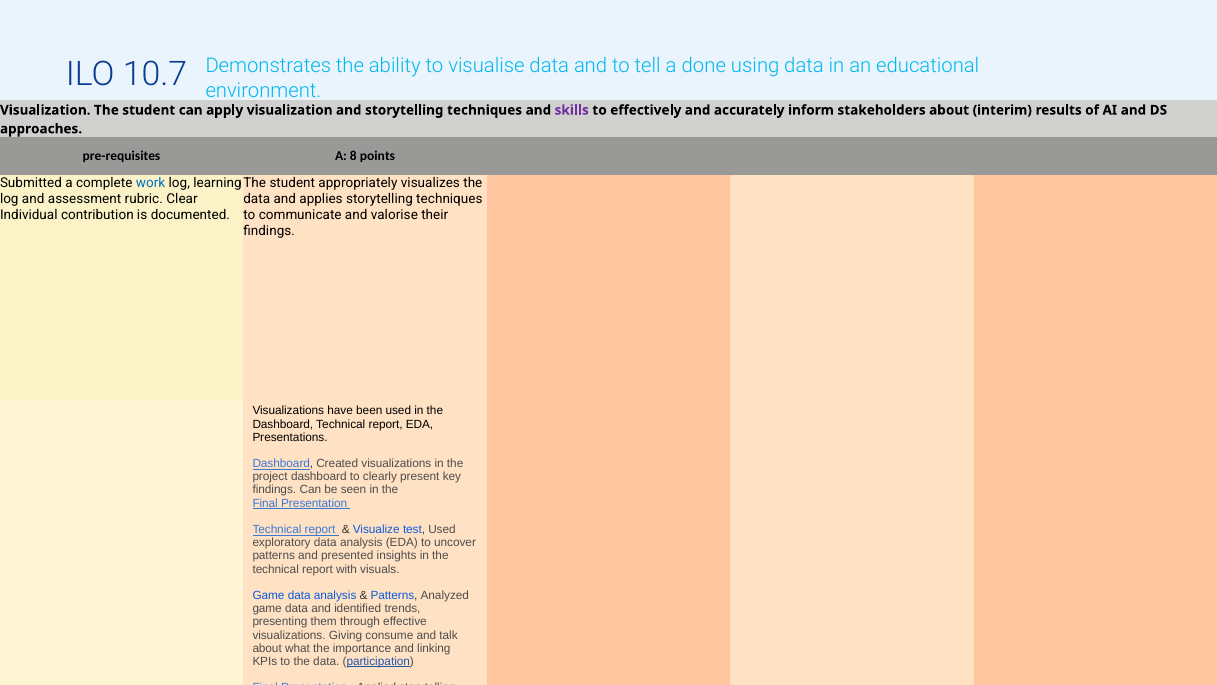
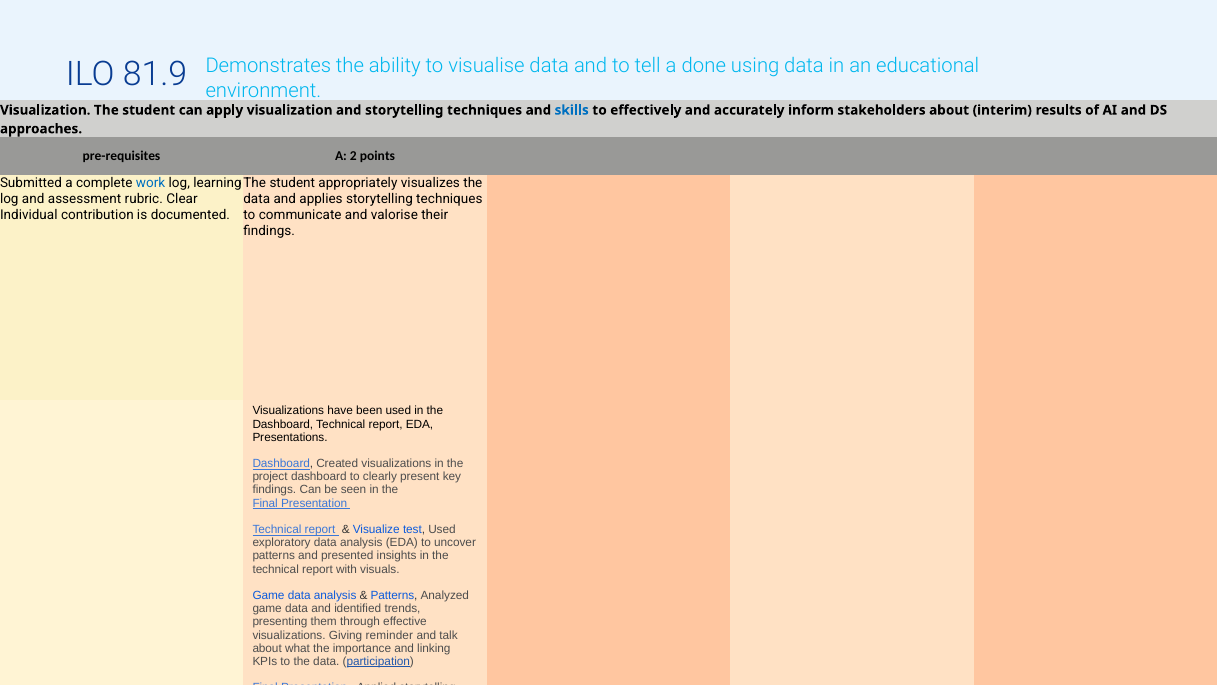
10.7: 10.7 -> 81.9
skills colour: purple -> blue
8: 8 -> 2
consume: consume -> reminder
